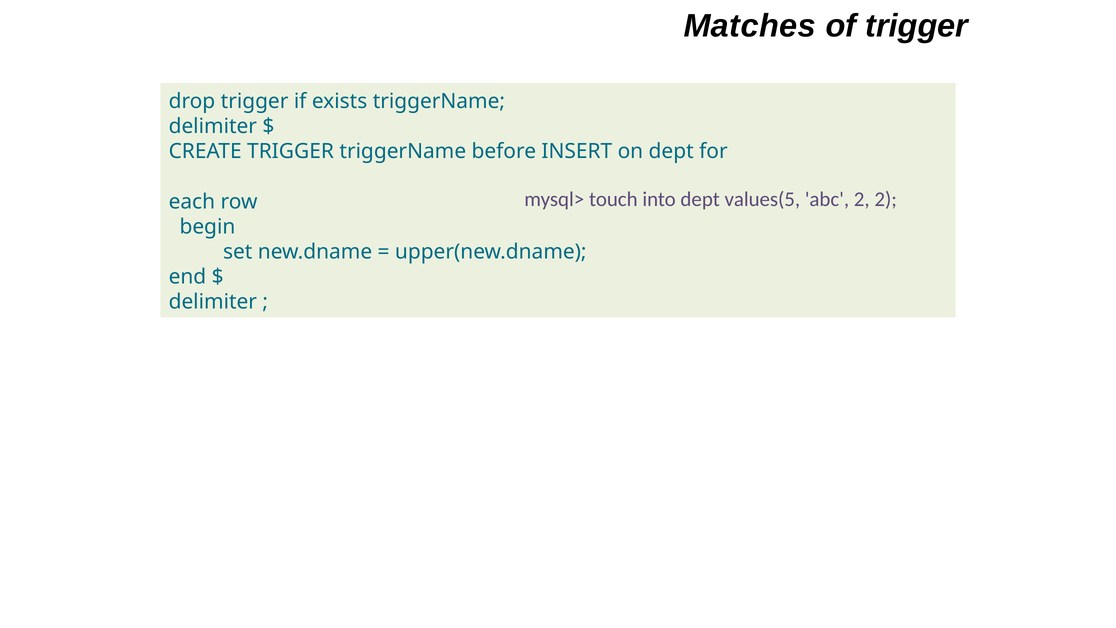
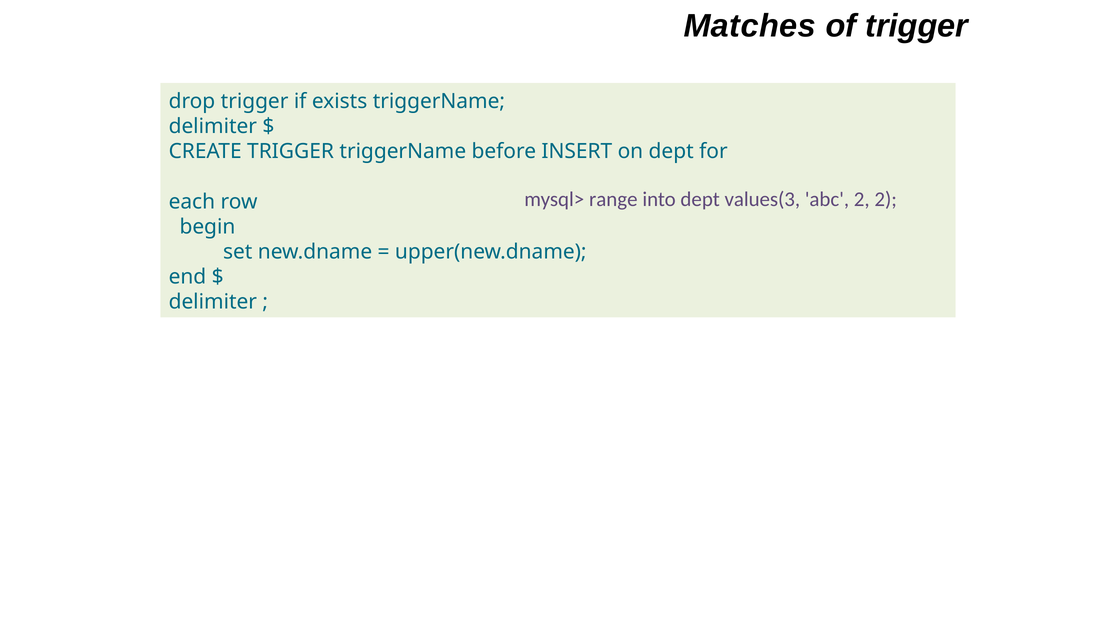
touch: touch -> range
values(5: values(5 -> values(3
